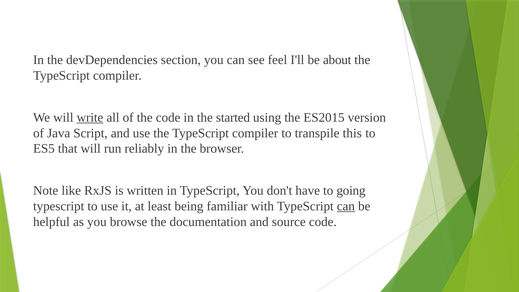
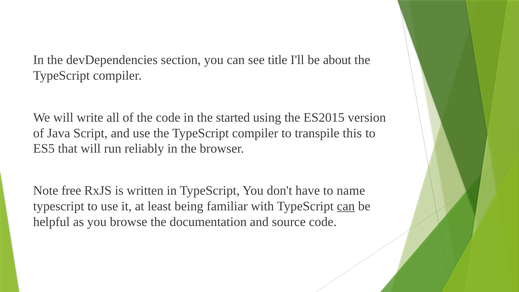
feel: feel -> title
write underline: present -> none
like: like -> free
going: going -> name
